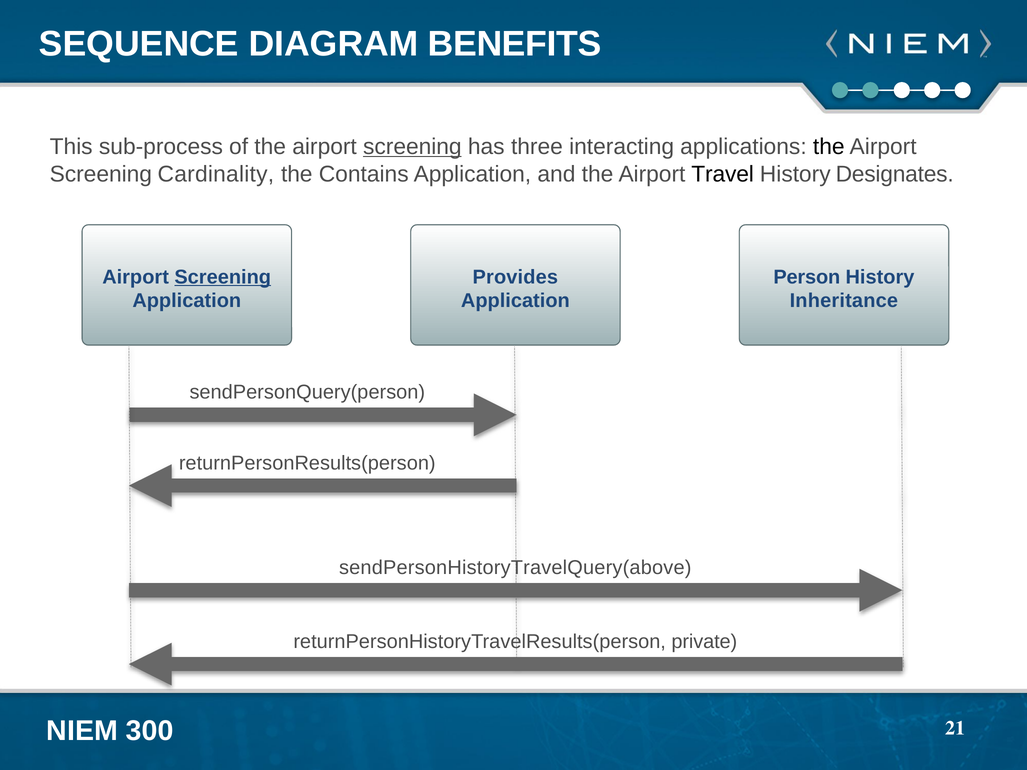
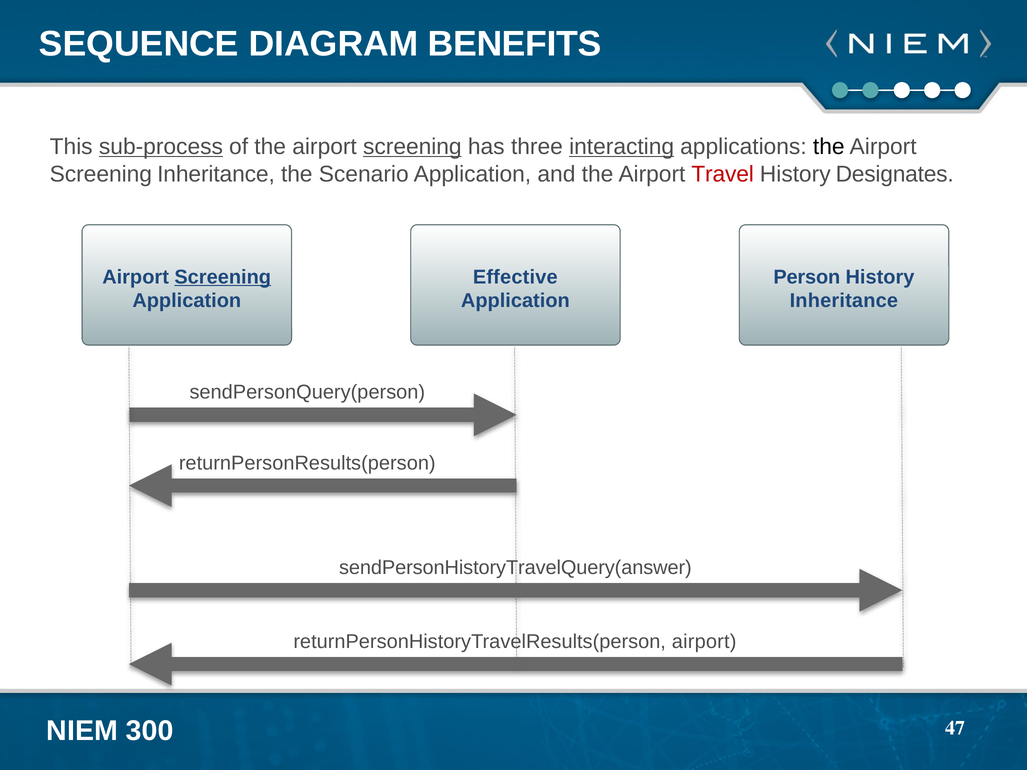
sub-process underline: none -> present
interacting underline: none -> present
Screening Cardinality: Cardinality -> Inheritance
Contains: Contains -> Scenario
Travel colour: black -> red
Provides: Provides -> Effective
sendPersonHistoryTravelQuery(above: sendPersonHistoryTravelQuery(above -> sendPersonHistoryTravelQuery(answer
returnPersonHistoryTravelResults(person private: private -> airport
21: 21 -> 47
